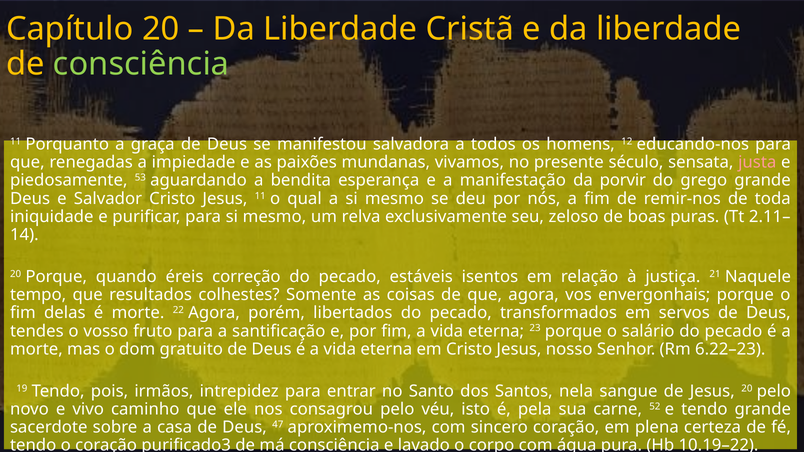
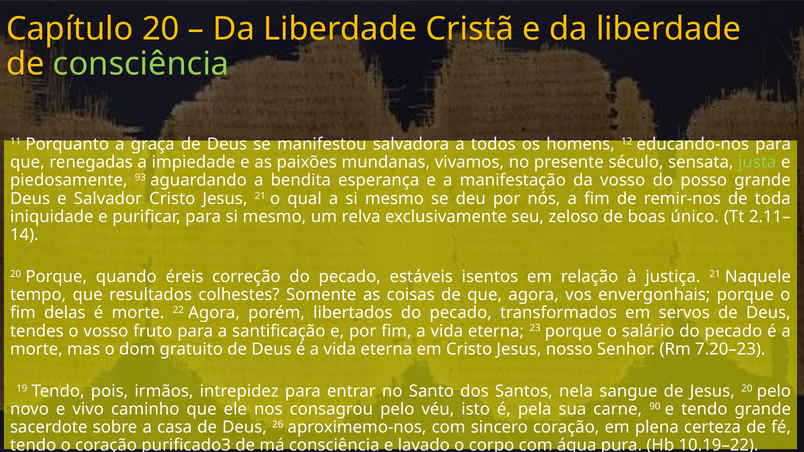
justa colour: pink -> light green
53: 53 -> 93
da porvir: porvir -> vosso
grego: grego -> posso
Jesus 11: 11 -> 21
puras: puras -> único
6.22–23: 6.22–23 -> 7.20–23
52: 52 -> 90
47: 47 -> 26
